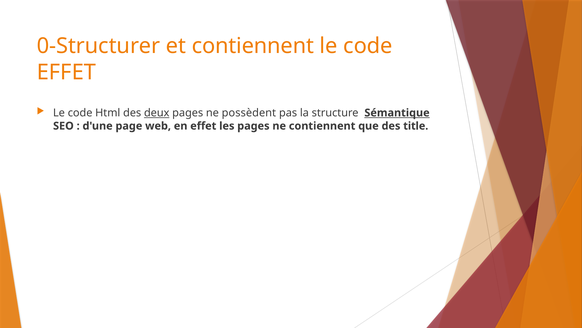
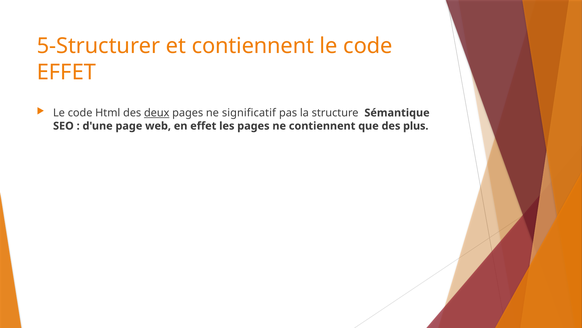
0-Structurer: 0-Structurer -> 5-Structurer
possèdent: possèdent -> significatif
Sémantique underline: present -> none
title: title -> plus
